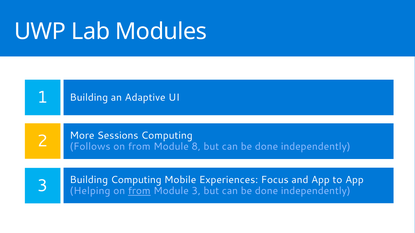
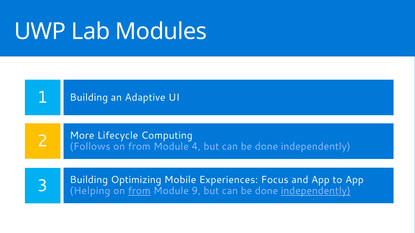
Sessions: Sessions -> Lifecycle
8: 8 -> 4
Building Computing: Computing -> Optimizing
Module 3: 3 -> 9
independently at (316, 191) underline: none -> present
